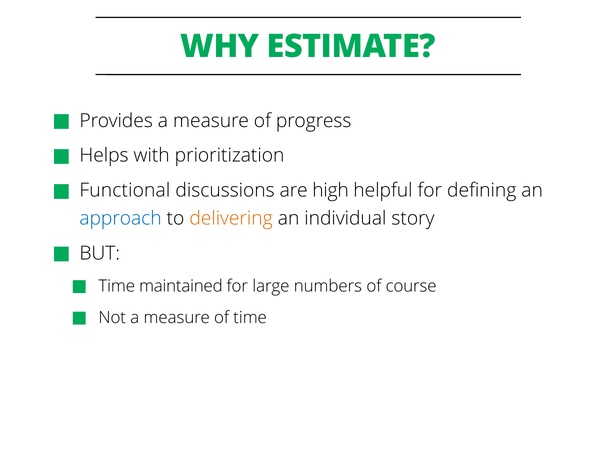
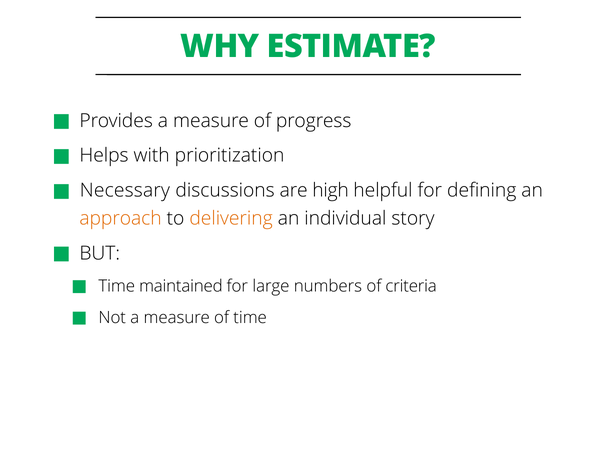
Functional: Functional -> Necessary
approach colour: blue -> orange
course: course -> criteria
